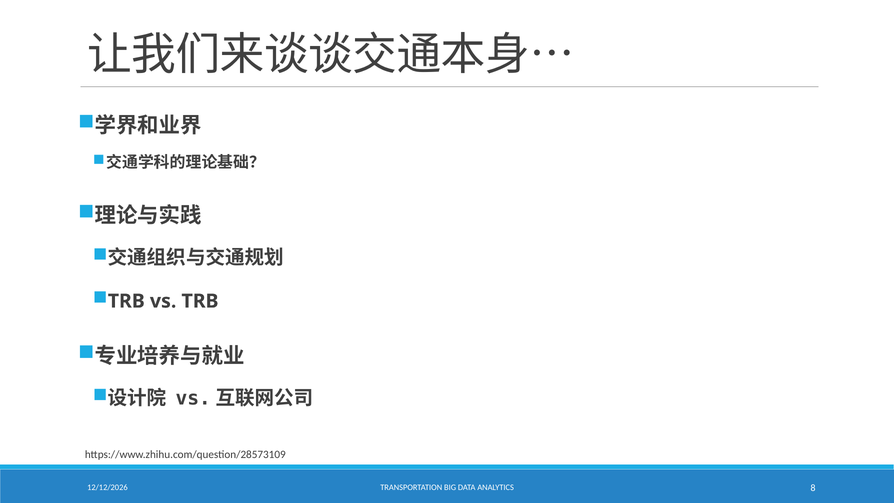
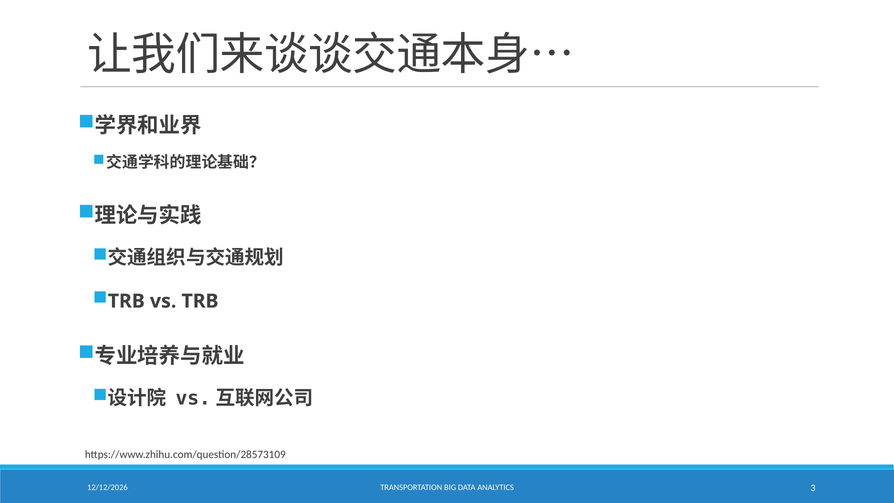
8: 8 -> 3
